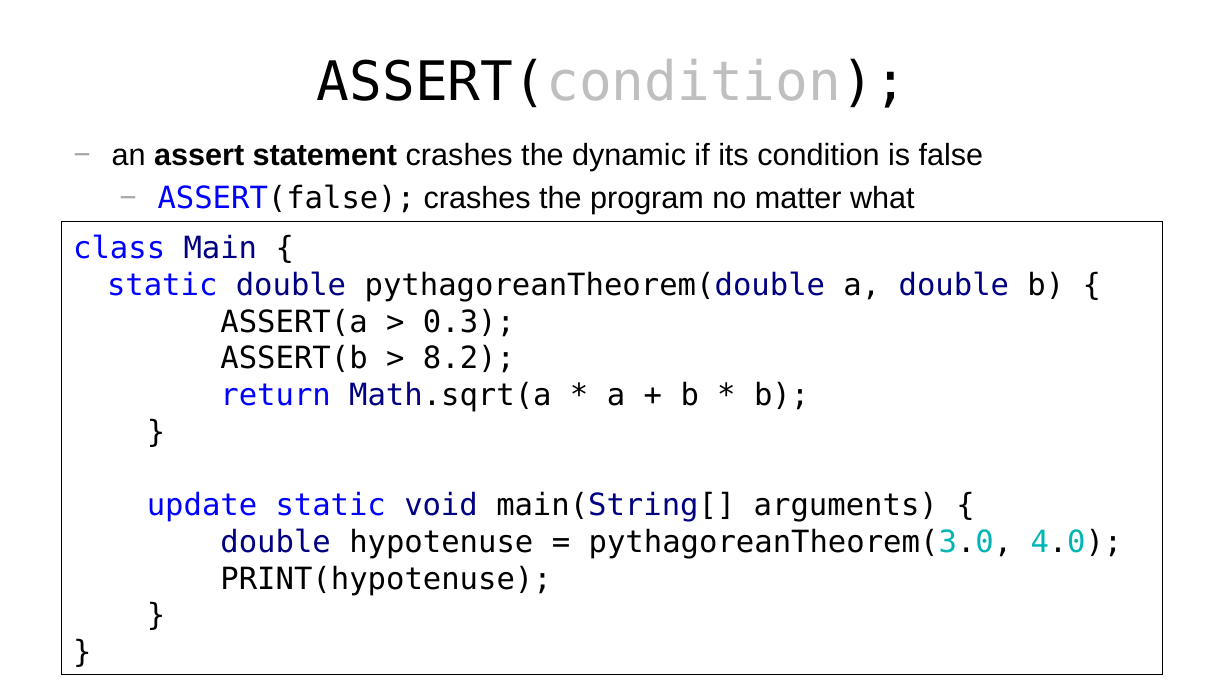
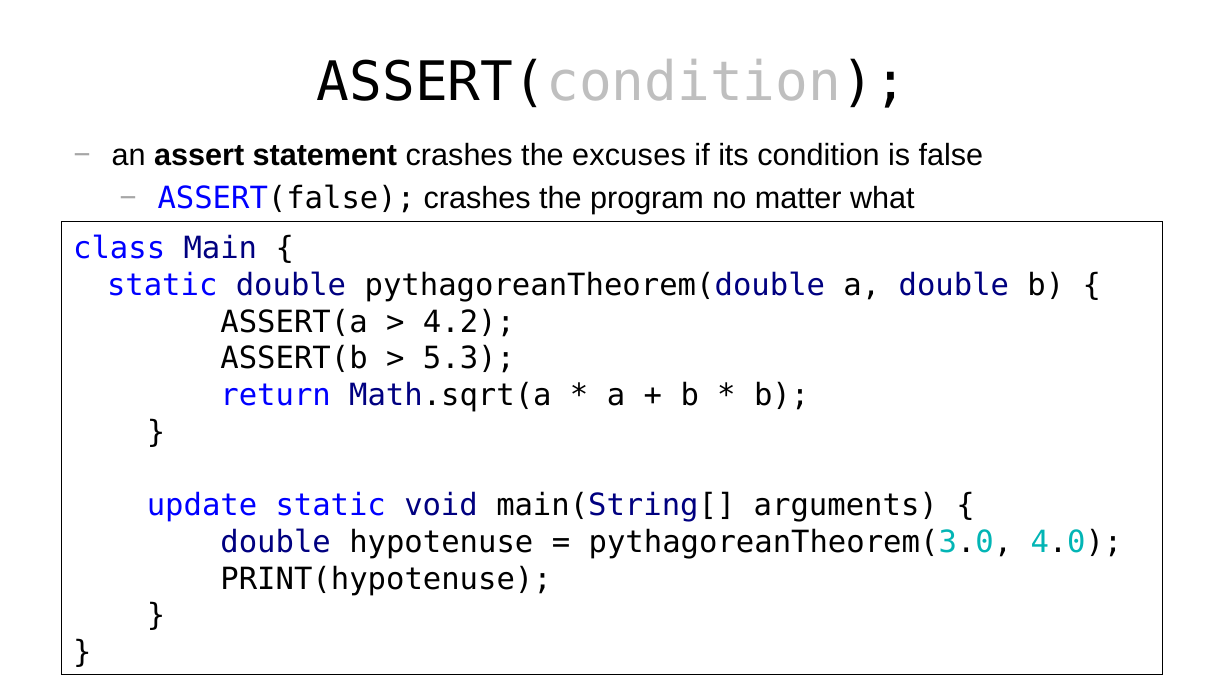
dynamic: dynamic -> excuses
0.3: 0.3 -> 4.2
8.2: 8.2 -> 5.3
